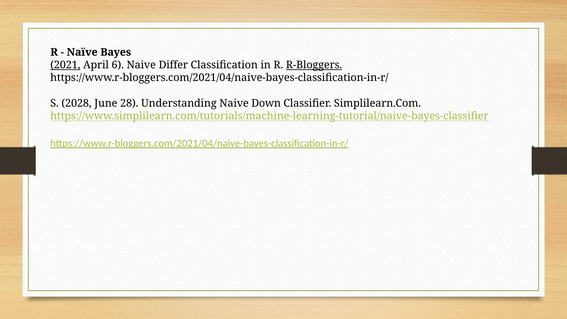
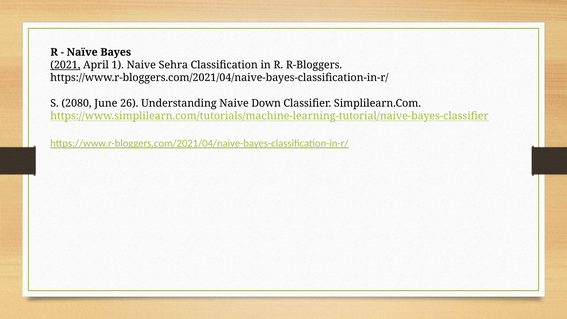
6: 6 -> 1
Differ: Differ -> Sehra
R-Bloggers underline: present -> none
2028: 2028 -> 2080
28: 28 -> 26
